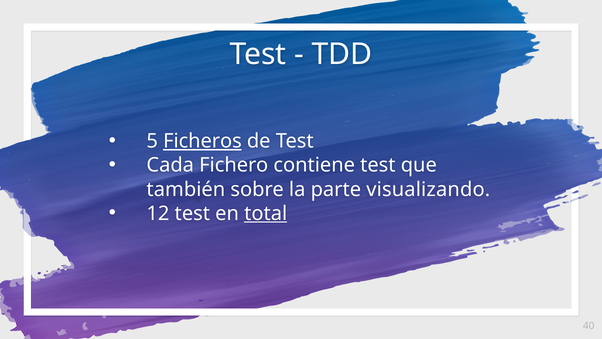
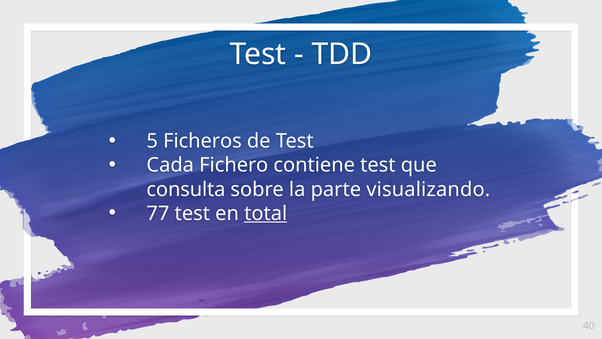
Ficheros underline: present -> none
también: también -> consulta
12: 12 -> 77
